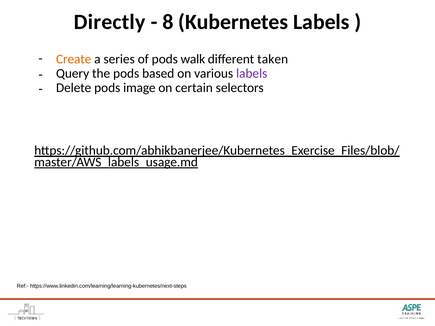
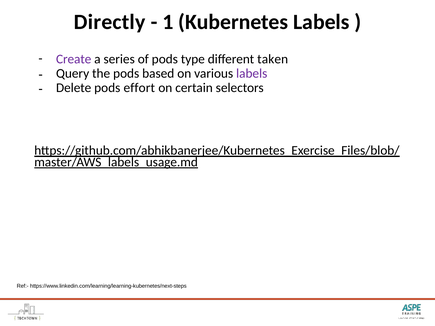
8: 8 -> 1
Create colour: orange -> purple
walk: walk -> type
image: image -> effort
